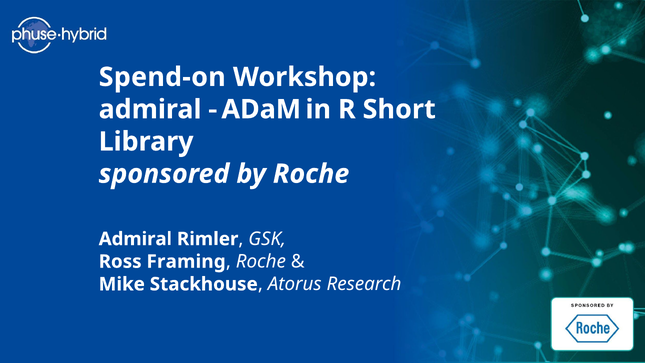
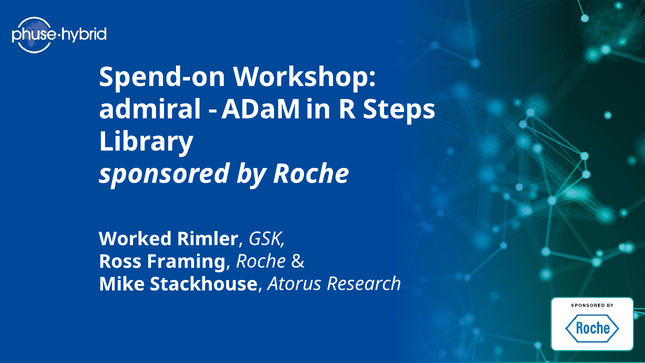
Short: Short -> Steps
Admiral at (135, 239): Admiral -> Worked
